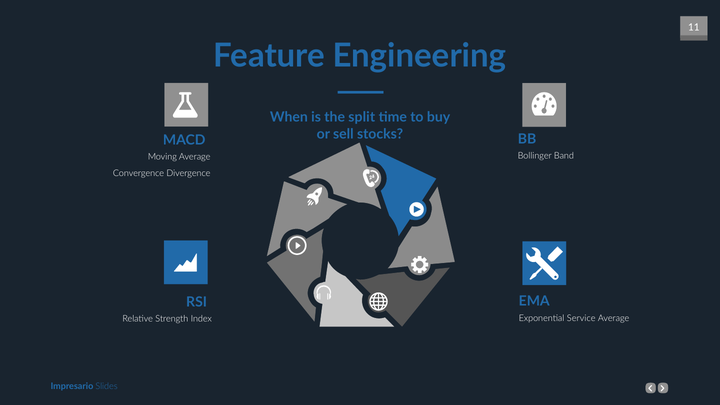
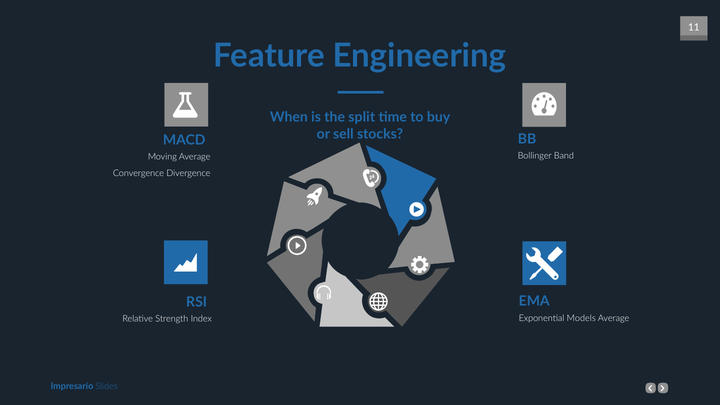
Service: Service -> Models
